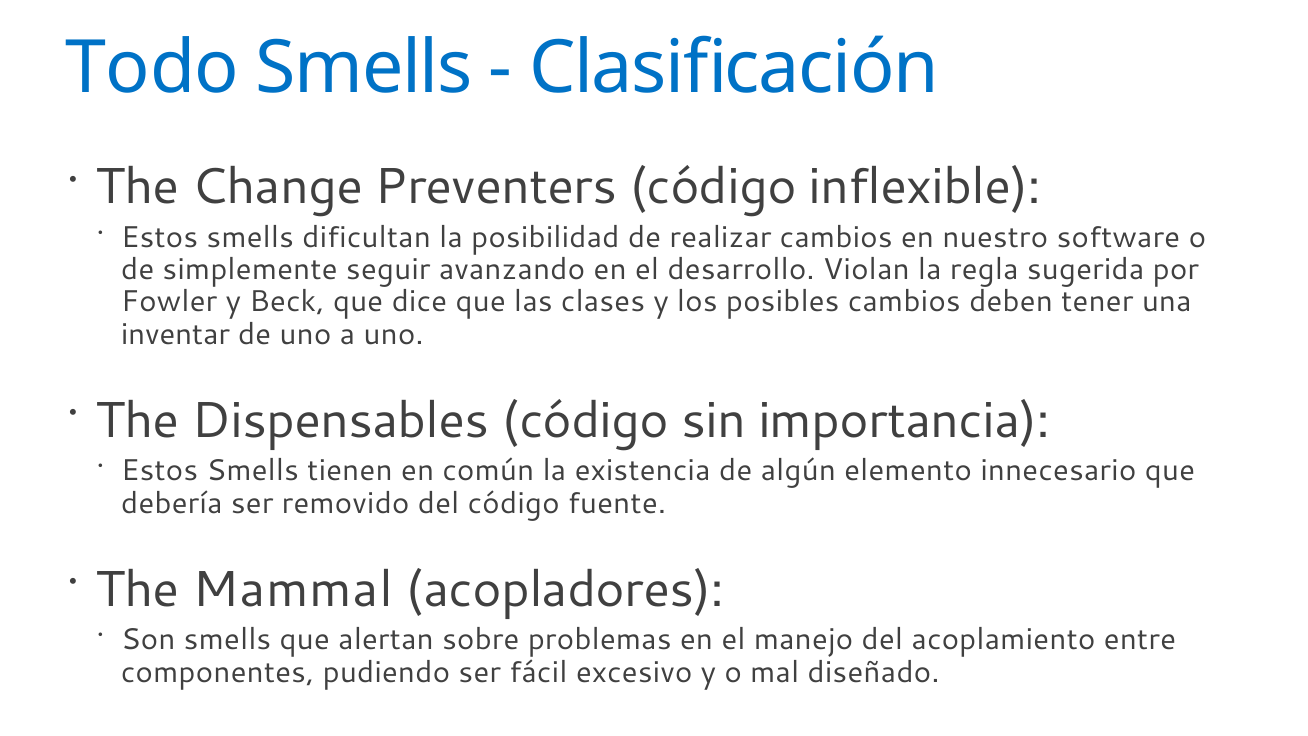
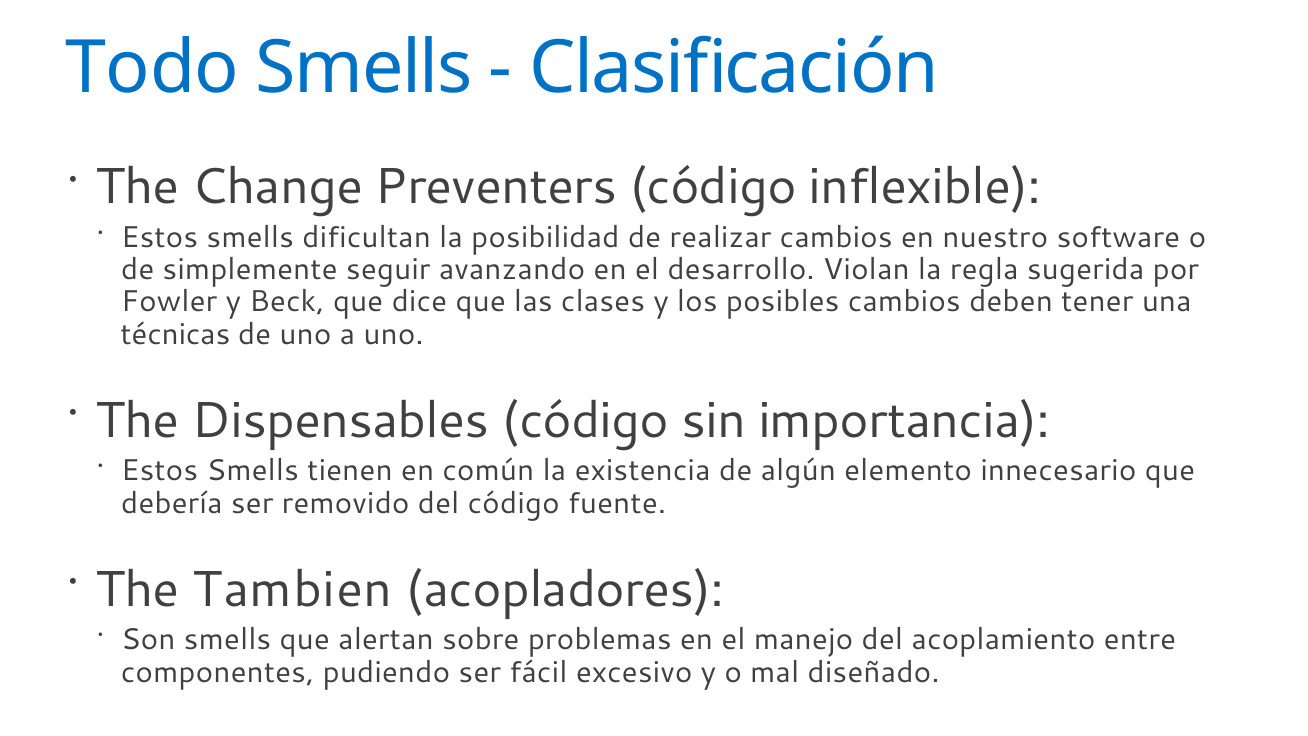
inventar: inventar -> técnicas
Mammal: Mammal -> Tambien
